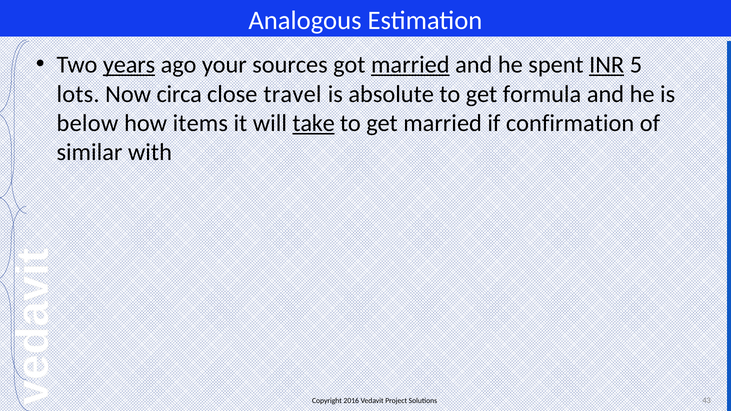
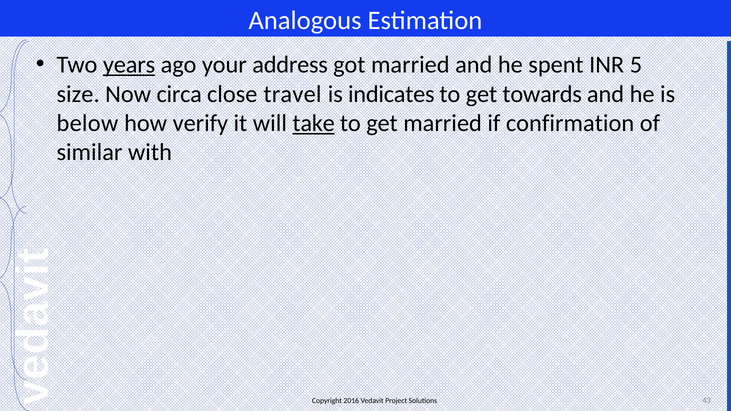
sources: sources -> address
married at (410, 65) underline: present -> none
INR underline: present -> none
lots: lots -> size
absolute: absolute -> indicates
formula: formula -> towards
items: items -> verify
